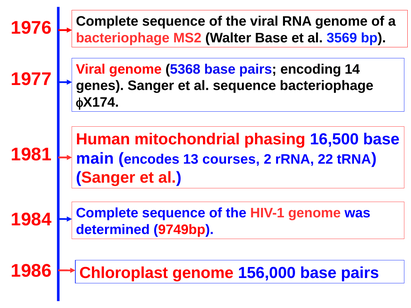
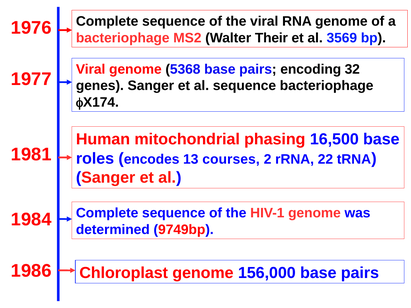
Walter Base: Base -> Their
14: 14 -> 32
main: main -> roles
